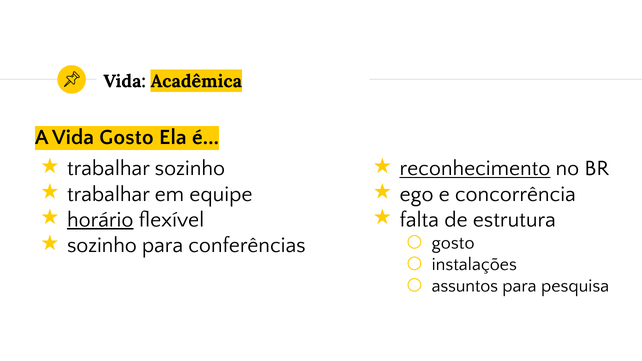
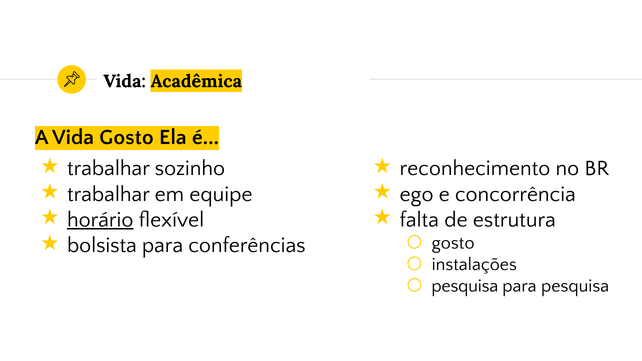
reconhecimento underline: present -> none
sozinho at (102, 245): sozinho -> bolsista
assuntos at (465, 286): assuntos -> pesquisa
